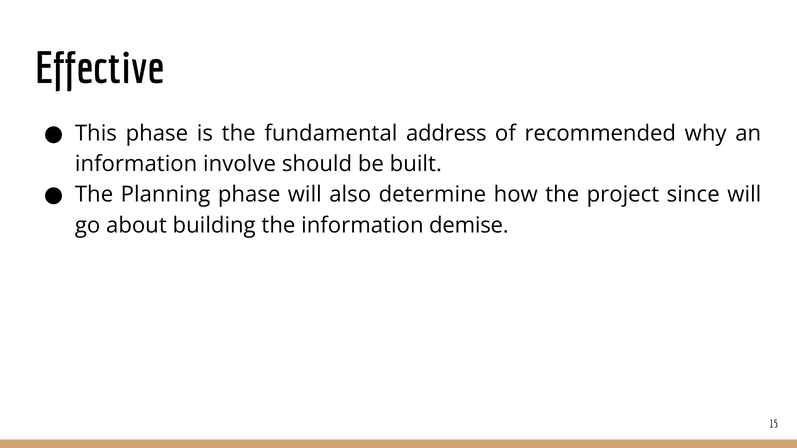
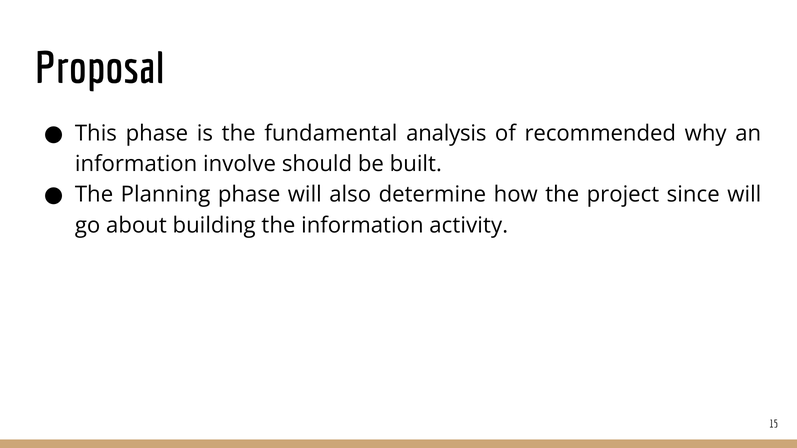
Effective: Effective -> Proposal
address: address -> analysis
demise: demise -> activity
